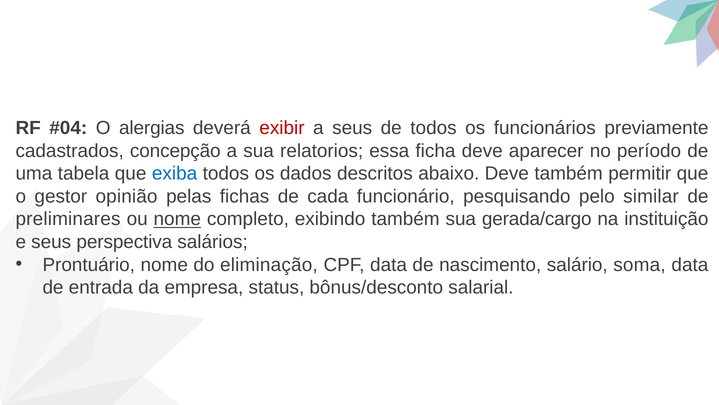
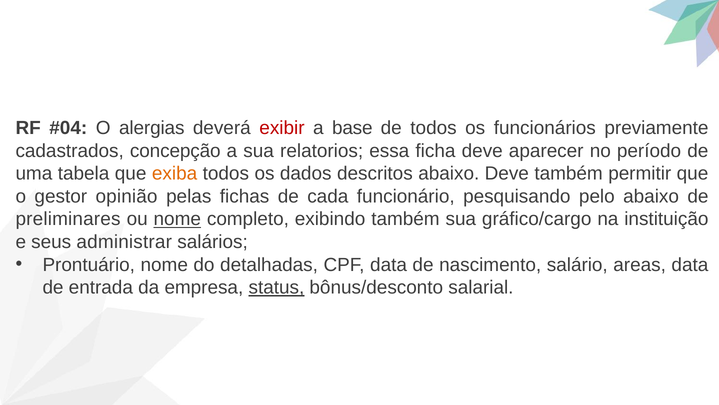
a seus: seus -> base
exiba colour: blue -> orange
pelo similar: similar -> abaixo
gerada/cargo: gerada/cargo -> gráfico/cargo
perspectiva: perspectiva -> administrar
eliminação: eliminação -> detalhadas
soma: soma -> areas
status underline: none -> present
